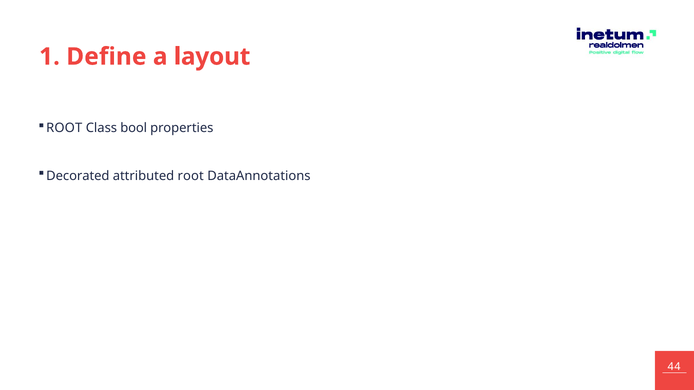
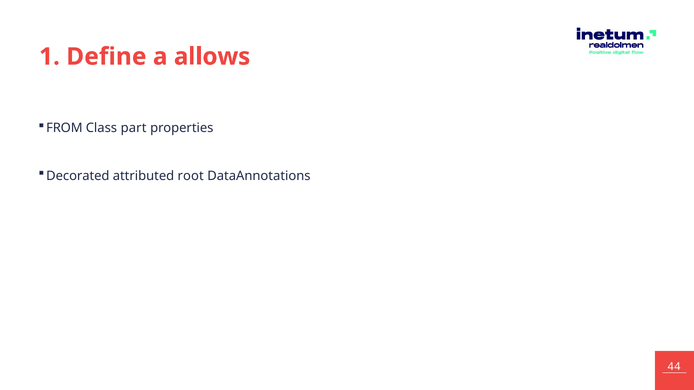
layout: layout -> allows
ROOT at (64, 128): ROOT -> FROM
bool: bool -> part
